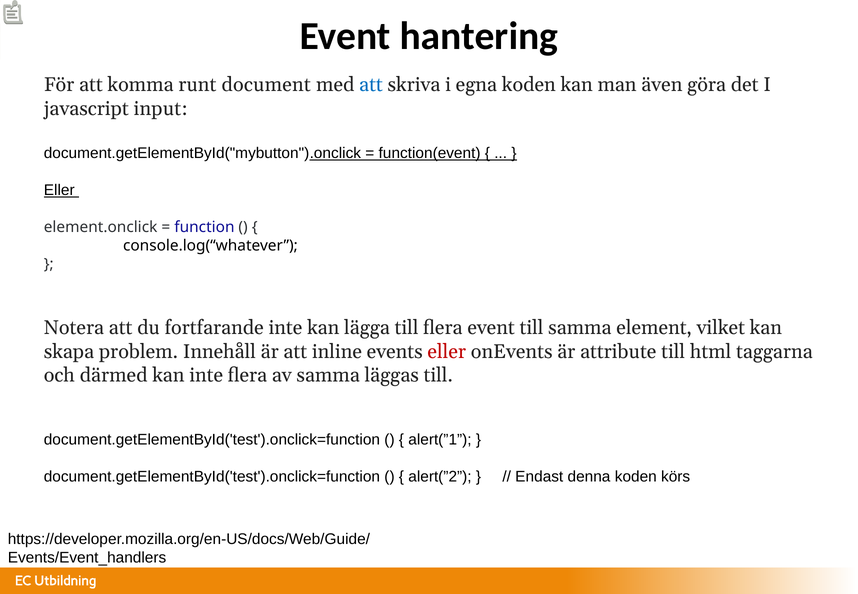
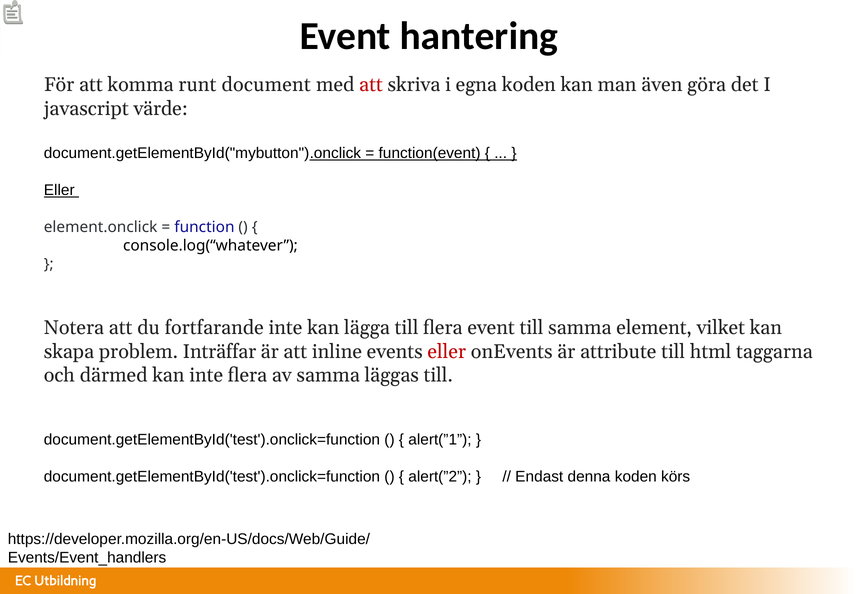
att at (371, 85) colour: blue -> red
input: input -> värde
Innehåll: Innehåll -> Inträffar
